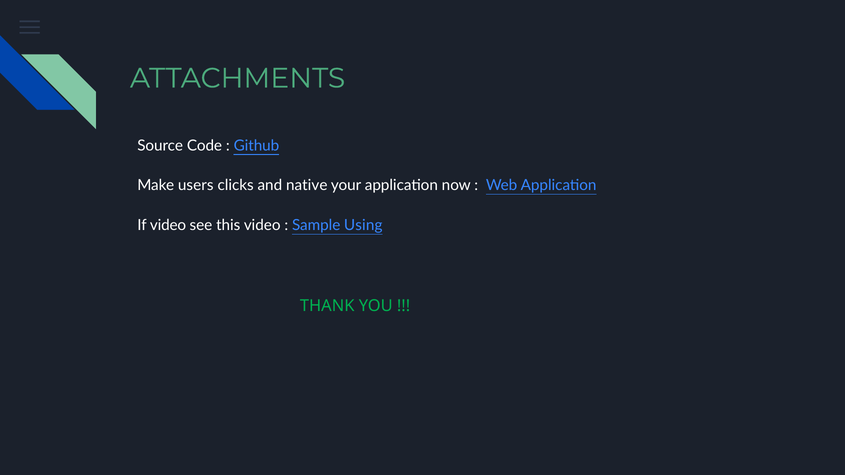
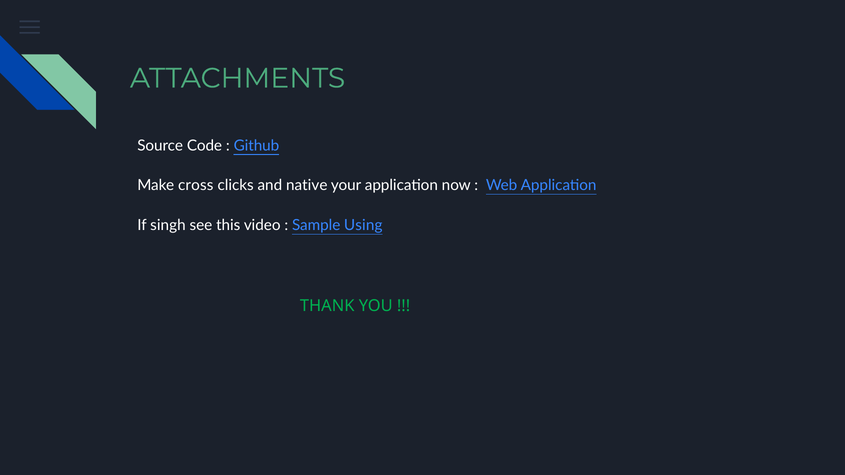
users: users -> cross
If video: video -> singh
